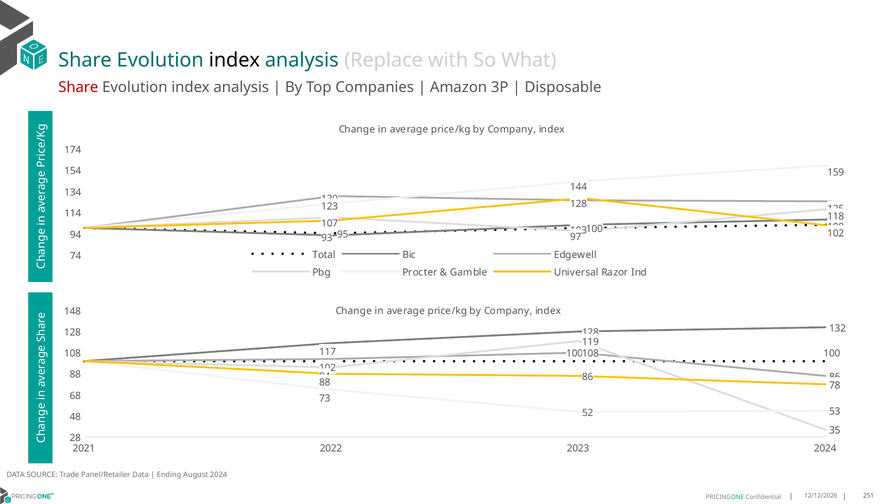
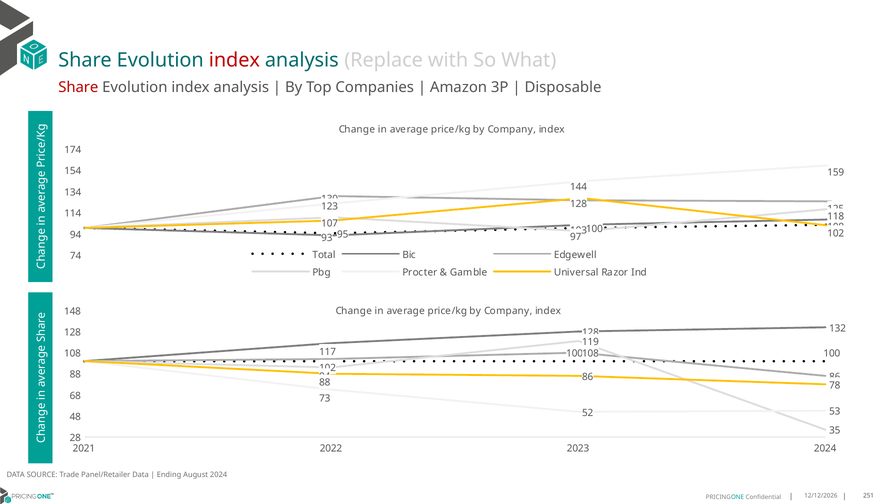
index at (234, 60) colour: black -> red
